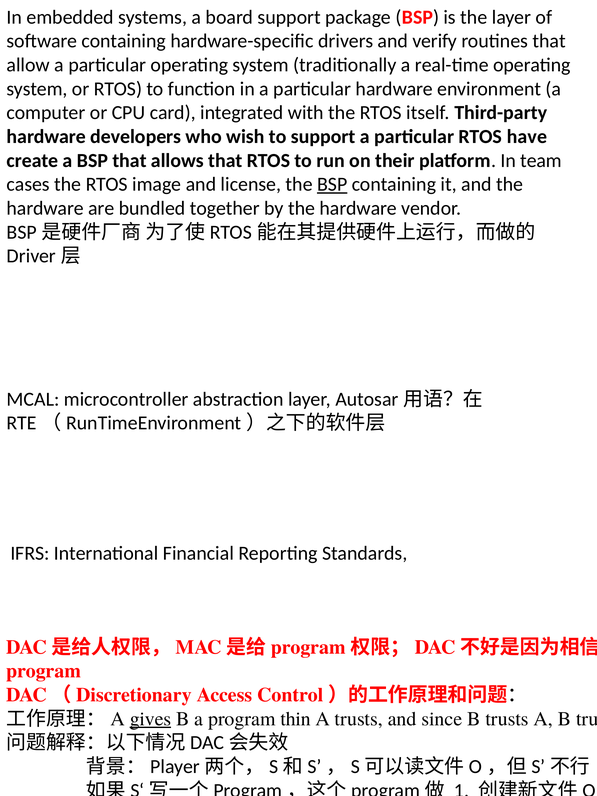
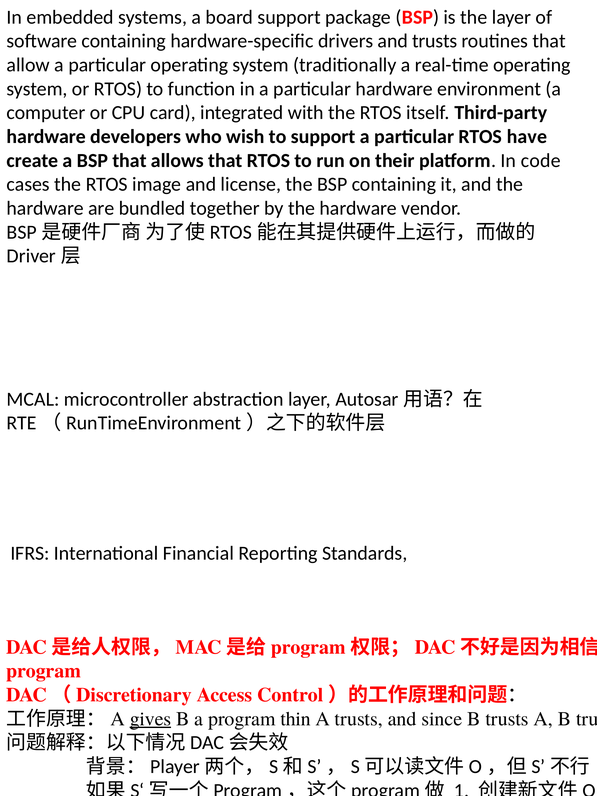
and verify: verify -> trusts
team: team -> code
BSP at (332, 184) underline: present -> none
